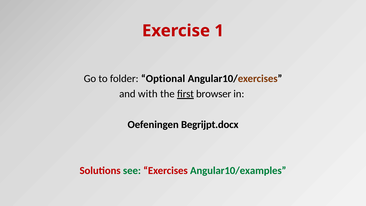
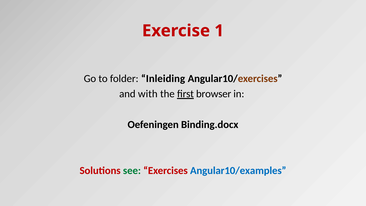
Optional: Optional -> Inleiding
Begrijpt.docx: Begrijpt.docx -> Binding.docx
Angular10/examples colour: green -> blue
